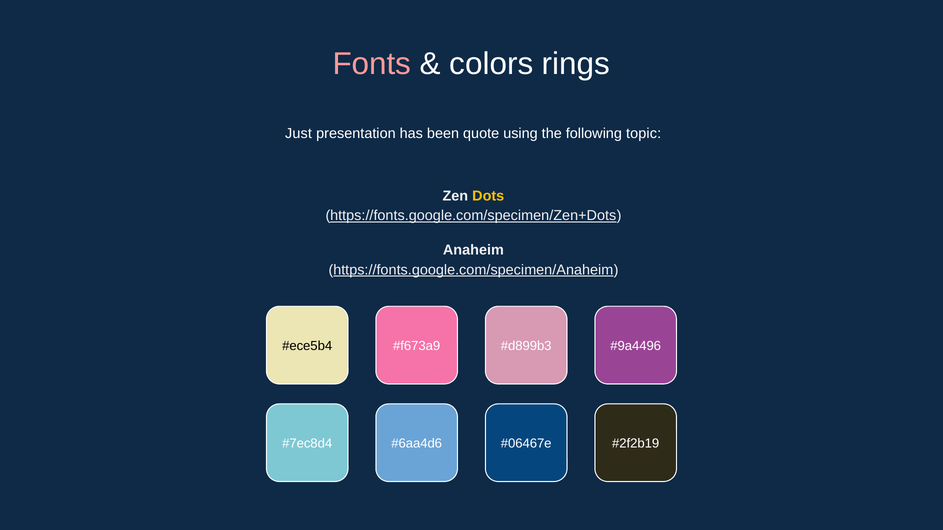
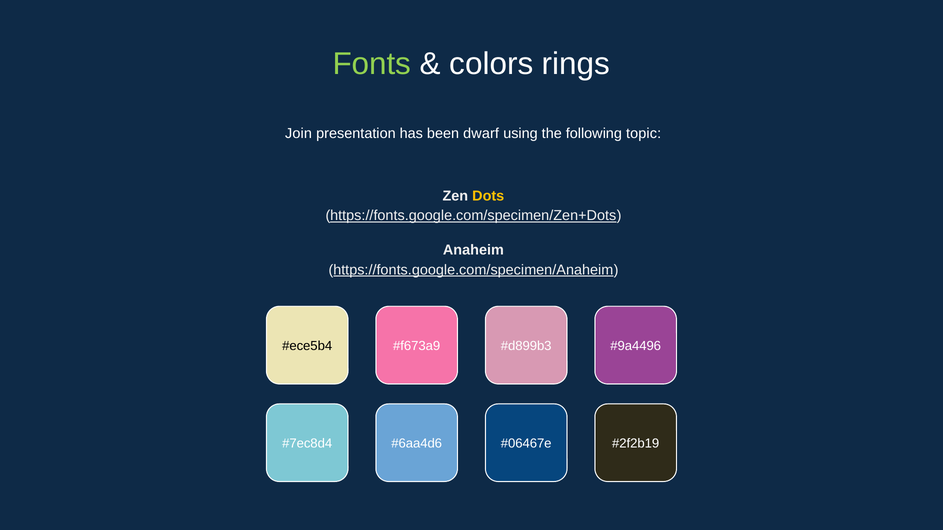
Fonts colour: pink -> light green
Just: Just -> Join
quote: quote -> dwarf
